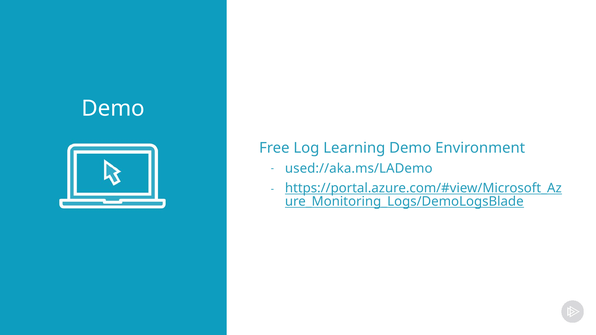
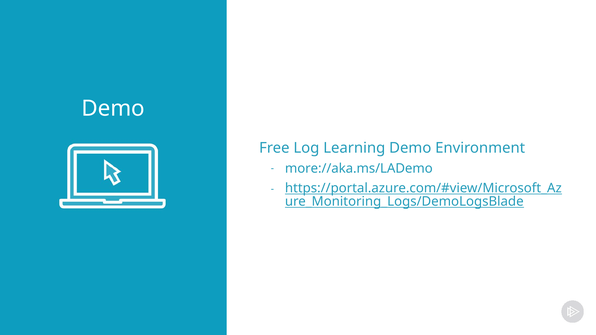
used://aka.ms/LADemo: used://aka.ms/LADemo -> more://aka.ms/LADemo
